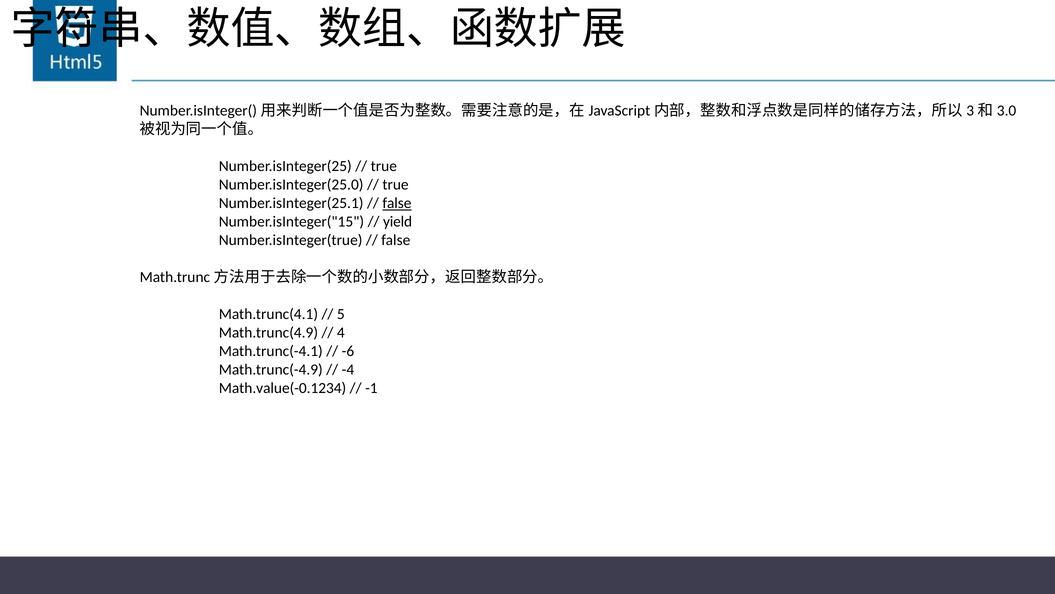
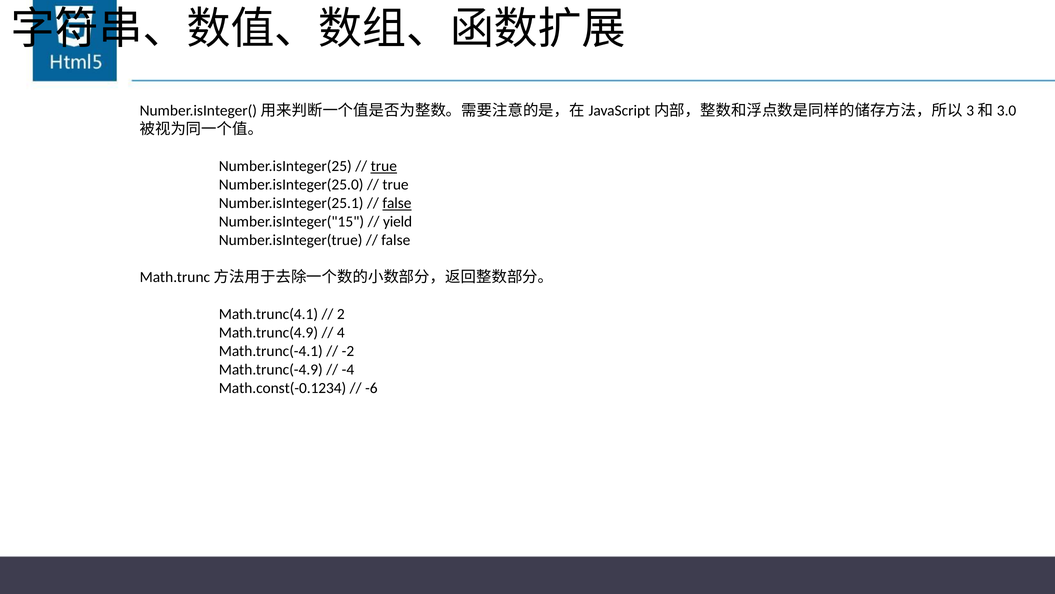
true at (384, 166) underline: none -> present
5: 5 -> 2
-6: -6 -> -2
Math.value(-0.1234: Math.value(-0.1234 -> Math.const(-0.1234
-1: -1 -> -6
